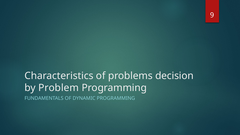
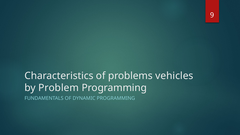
decision: decision -> vehicles
